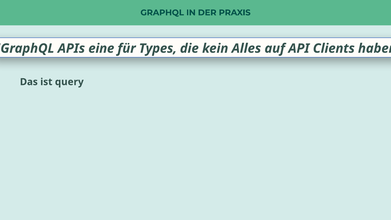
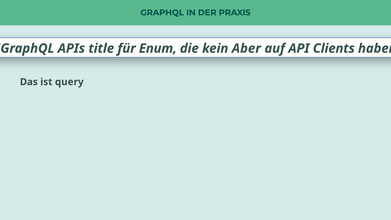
eine: eine -> title
Types: Types -> Enum
Alles: Alles -> Aber
